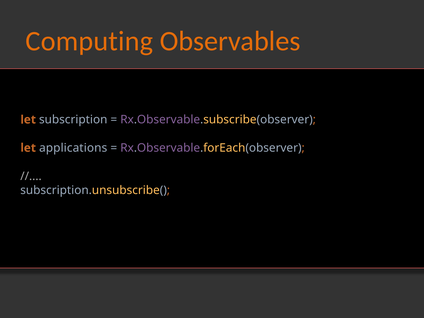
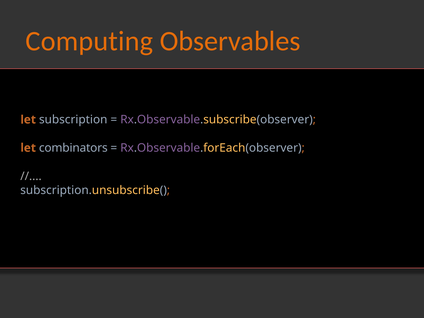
applications: applications -> combinators
